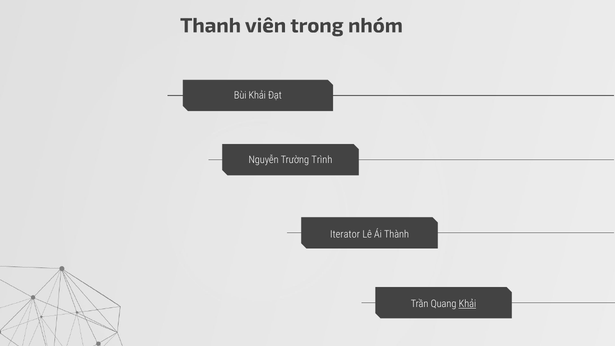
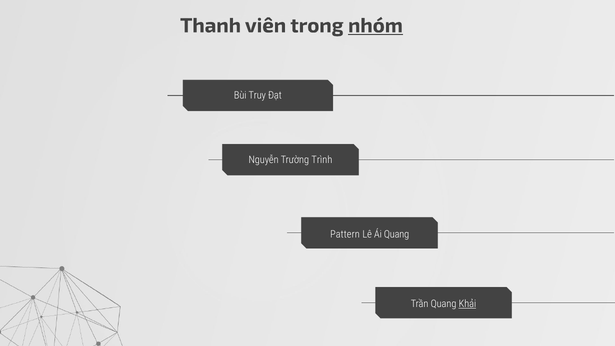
nhóm underline: none -> present
Bùi Khải: Khải -> Truy
Iterator: Iterator -> Pattern
Ái Thành: Thành -> Quang
